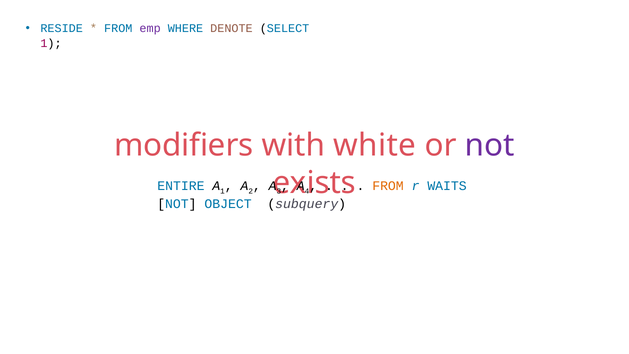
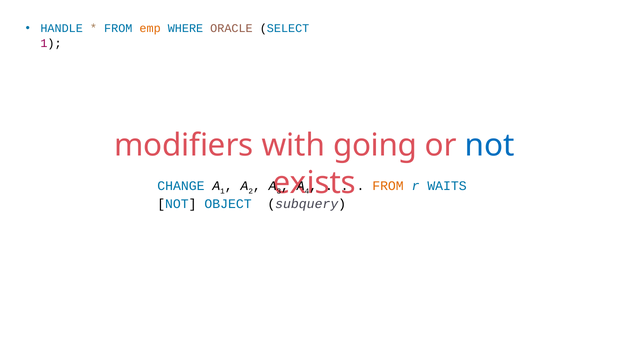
RESIDE: RESIDE -> HANDLE
emp colour: purple -> orange
DENOTE: DENOTE -> ORACLE
white: white -> going
not at (490, 145) colour: purple -> blue
ENTIRE: ENTIRE -> CHANGE
